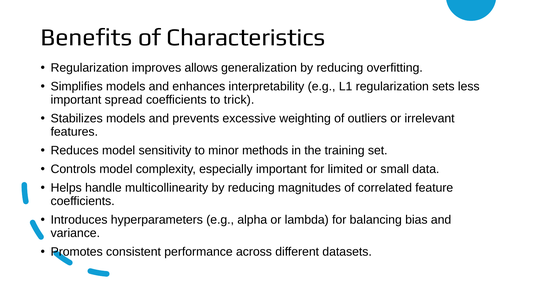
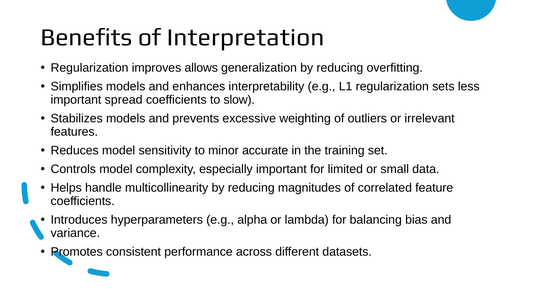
Characteristics: Characteristics -> Interpretation
trick: trick -> slow
methods: methods -> accurate
